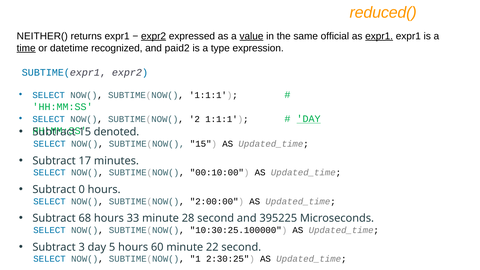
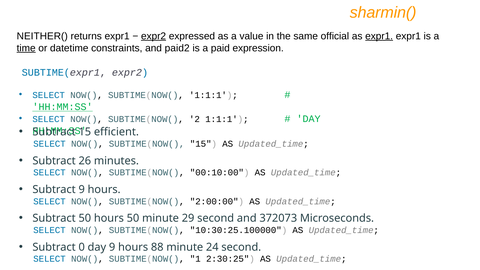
reduced(: reduced( -> sharmin(
value underline: present -> none
recognized: recognized -> constraints
type: type -> paid
HH:MM:SS at (63, 107) underline: none -> present
DAY at (309, 119) underline: present -> none
denoted: denoted -> efficient
17: 17 -> 26
Subtract 0: 0 -> 9
Subtract 68: 68 -> 50
hours 33: 33 -> 50
28: 28 -> 29
395225: 395225 -> 372073
3: 3 -> 0
day 5: 5 -> 9
60: 60 -> 88
22: 22 -> 24
